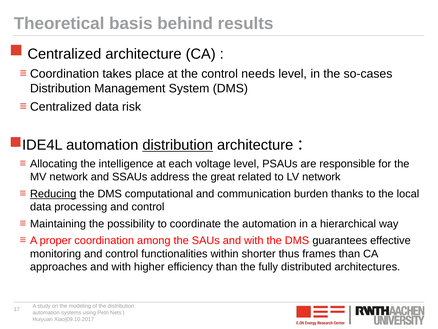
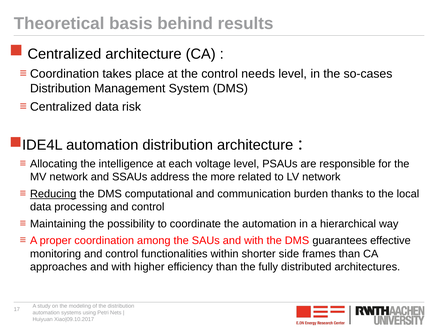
distribution at (178, 145) underline: present -> none
great: great -> more
thus: thus -> side
